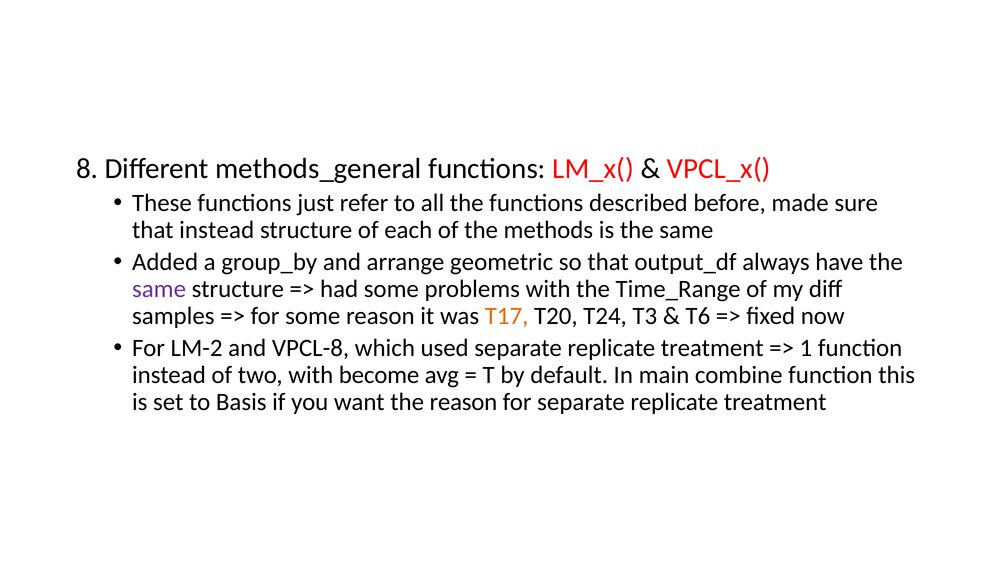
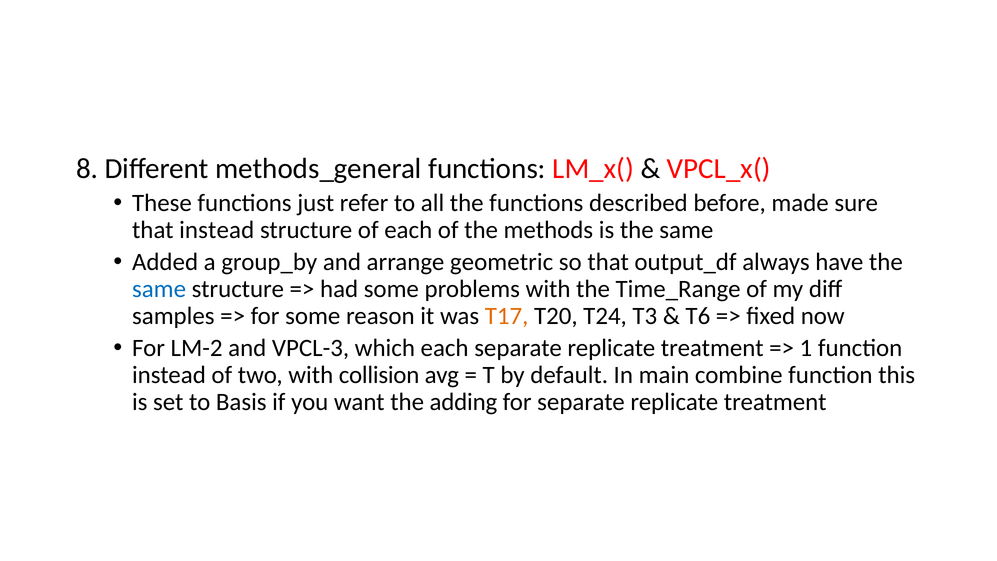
same at (159, 289) colour: purple -> blue
VPCL-8: VPCL-8 -> VPCL-3
which used: used -> each
become: become -> collision
the reason: reason -> adding
